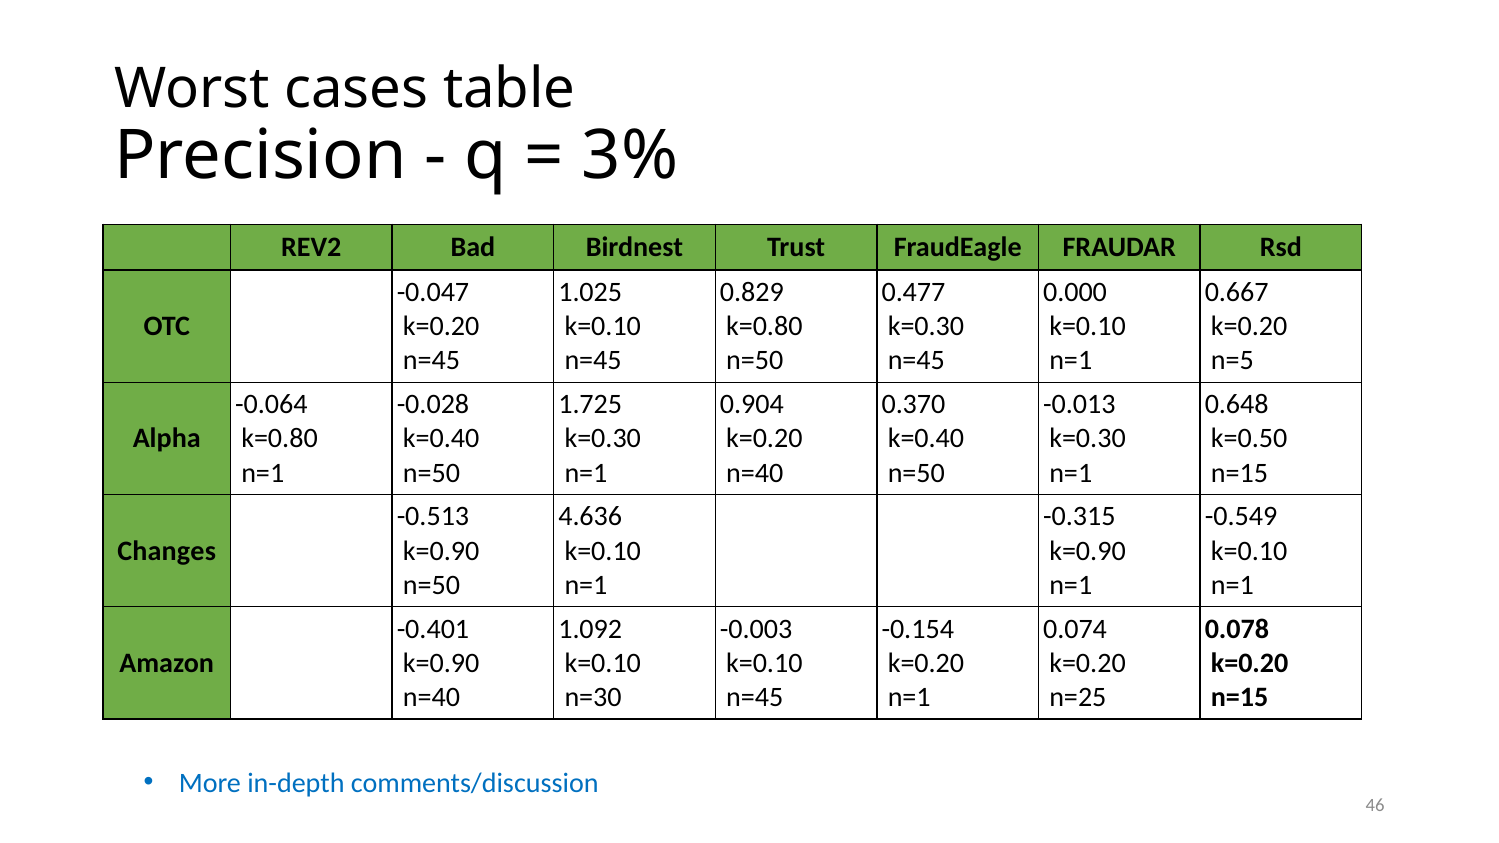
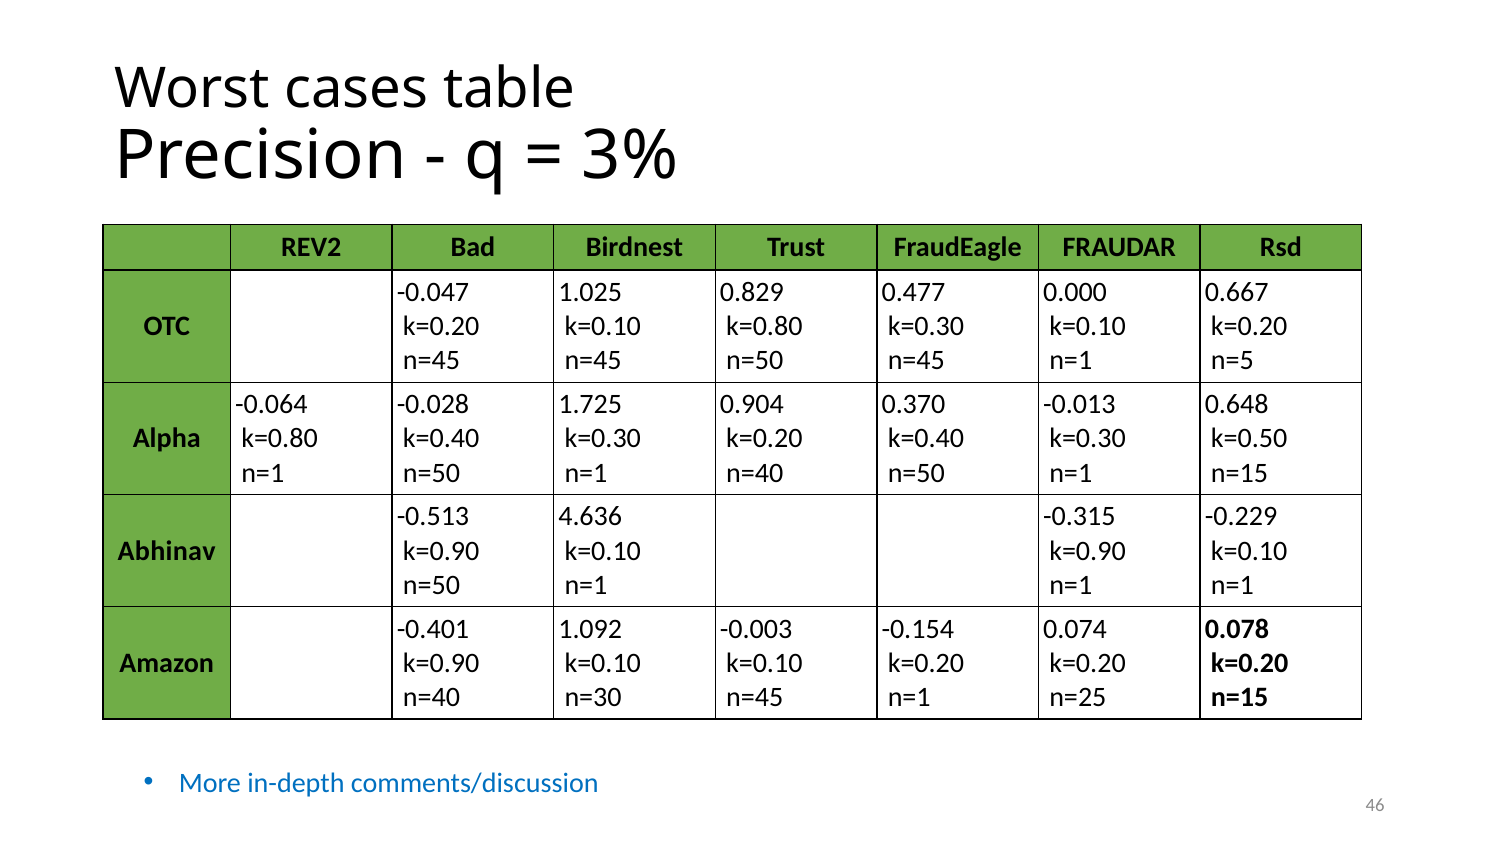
-0.549: -0.549 -> -0.229
Changes: Changes -> Abhinav
